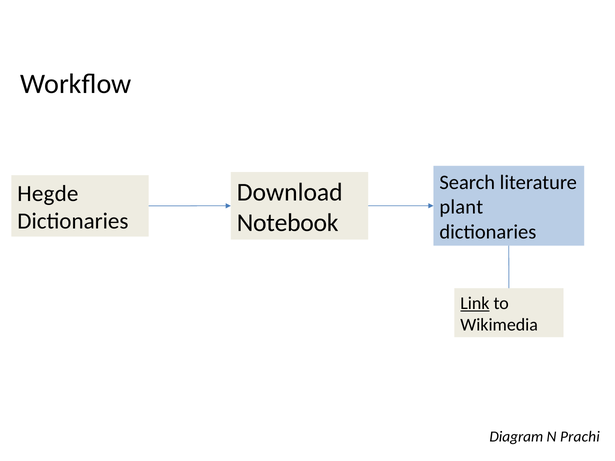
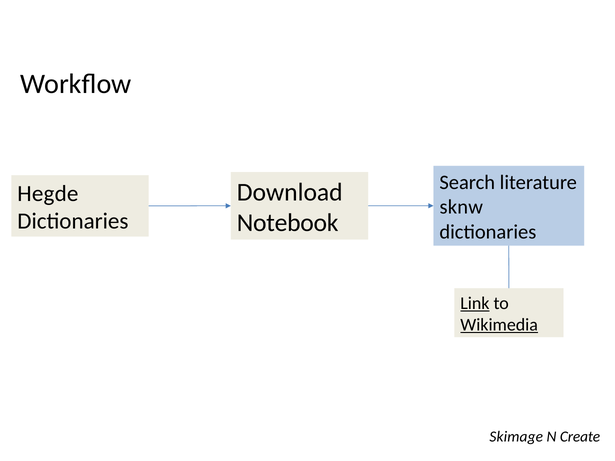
plant: plant -> sknw
Wikimedia underline: none -> present
Diagram: Diagram -> Skimage
Prachi: Prachi -> Create
